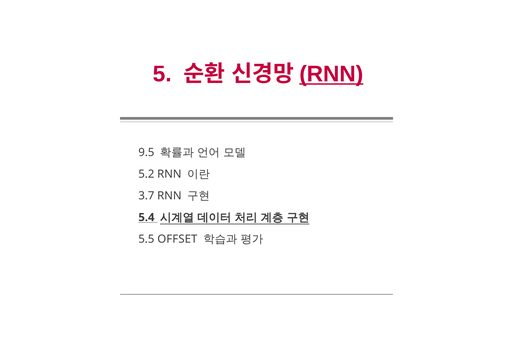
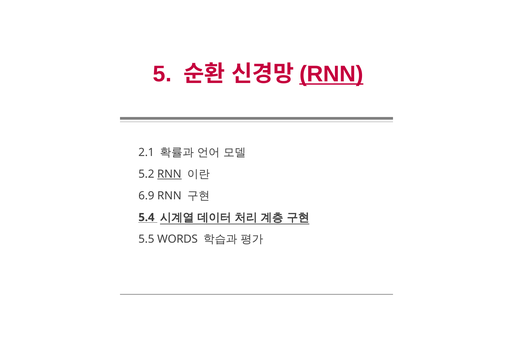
9.5: 9.5 -> 2.1
RNN at (169, 174) underline: none -> present
3.7: 3.7 -> 6.9
OFFSET: OFFSET -> WORDS
